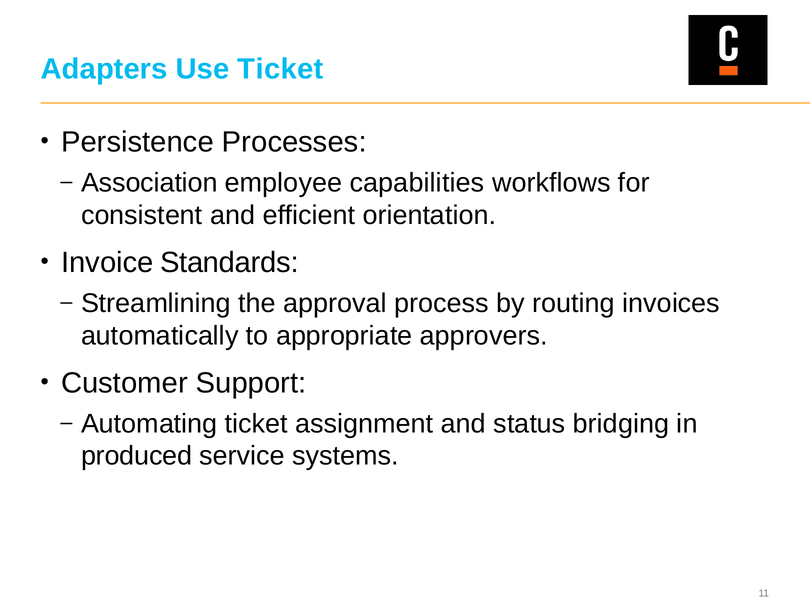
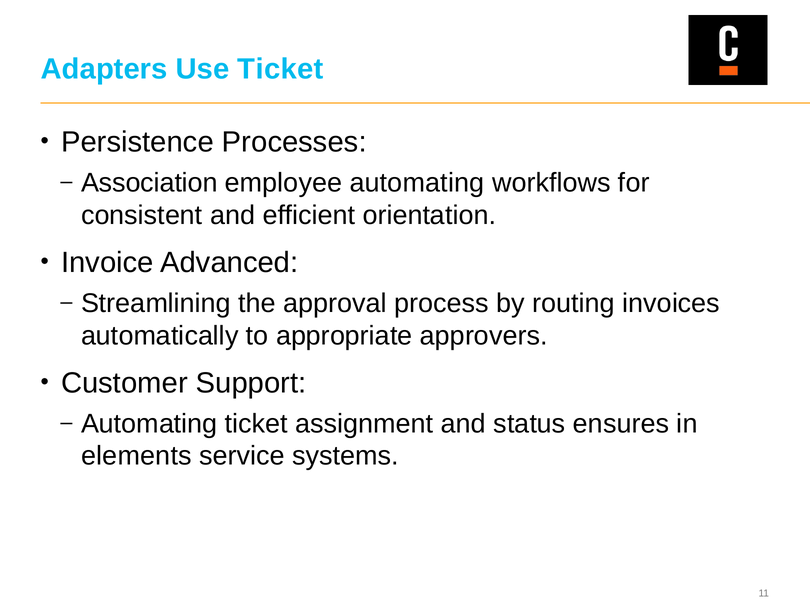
employee capabilities: capabilities -> automating
Standards: Standards -> Advanced
bridging: bridging -> ensures
produced: produced -> elements
